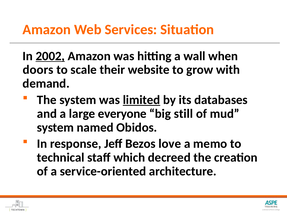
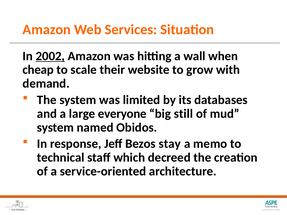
doors: doors -> cheap
limited underline: present -> none
love: love -> stay
